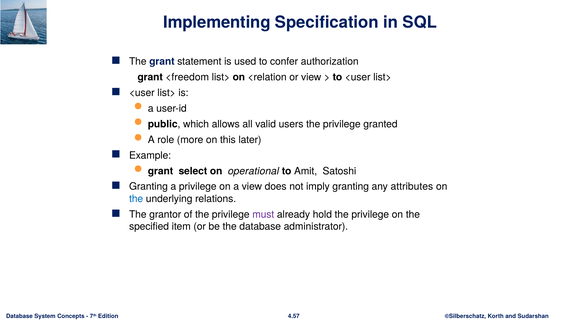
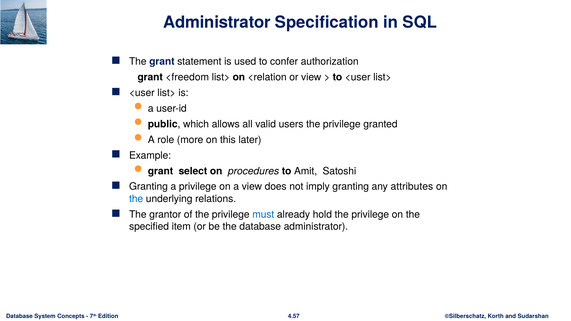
Implementing at (217, 22): Implementing -> Administrator
operational: operational -> procedures
must colour: purple -> blue
